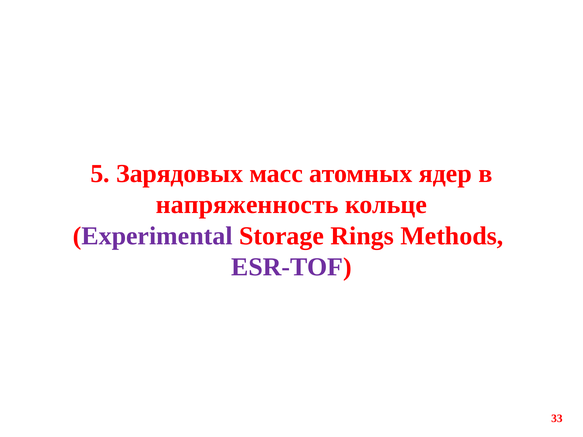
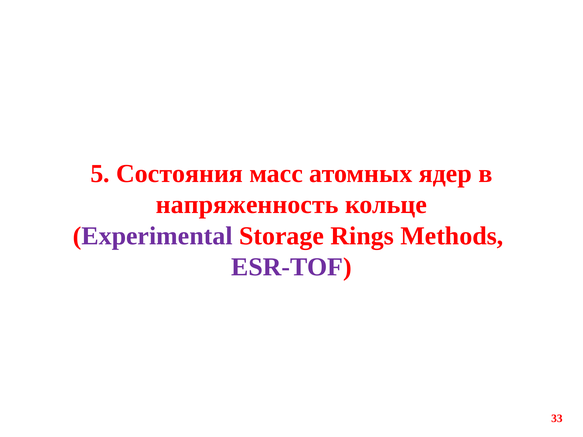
Зарядовых: Зарядовых -> Состояния
